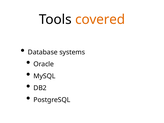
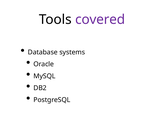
covered colour: orange -> purple
